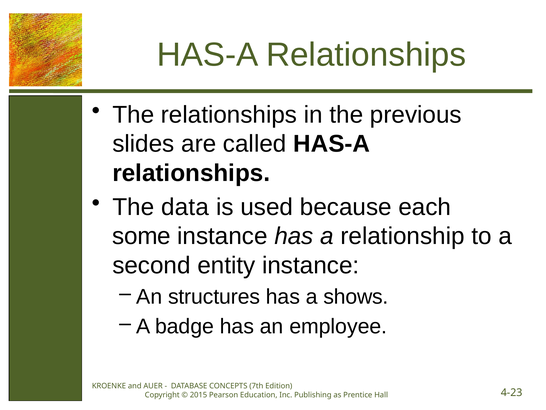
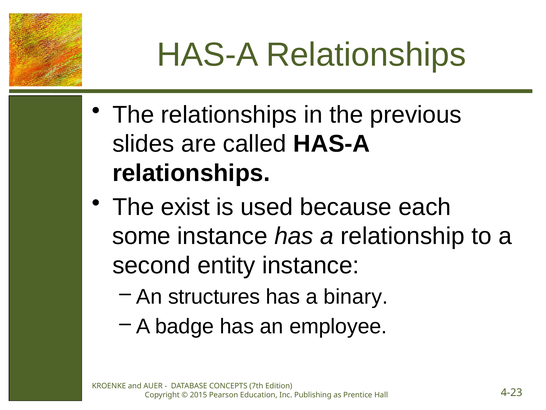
data: data -> exist
shows: shows -> binary
